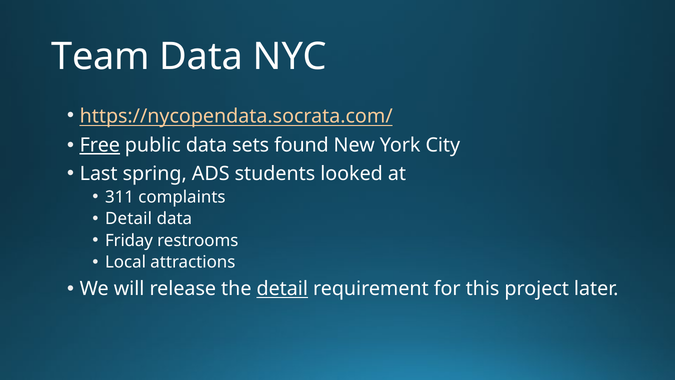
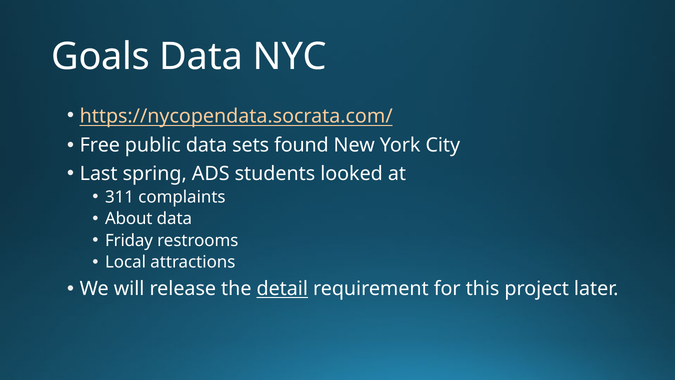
Team: Team -> Goals
Free underline: present -> none
Detail at (129, 219): Detail -> About
